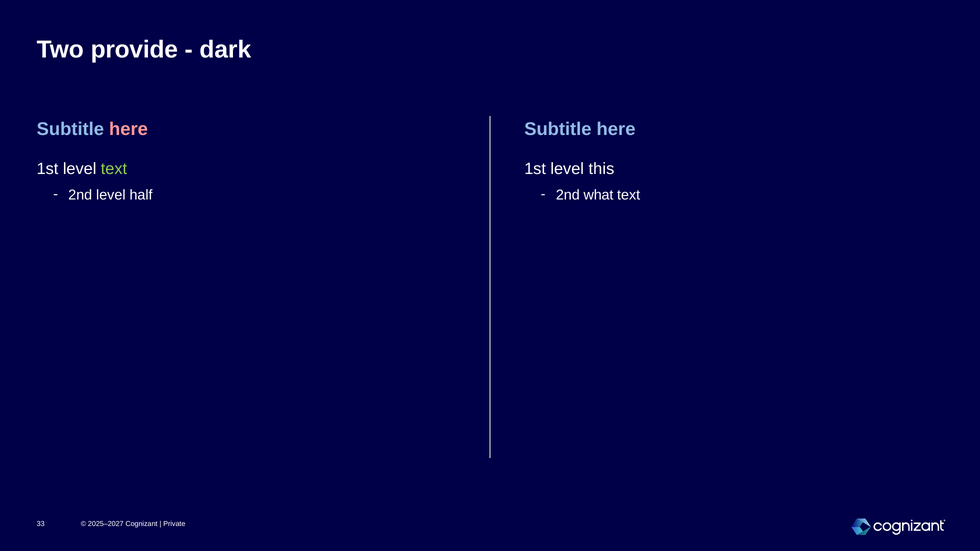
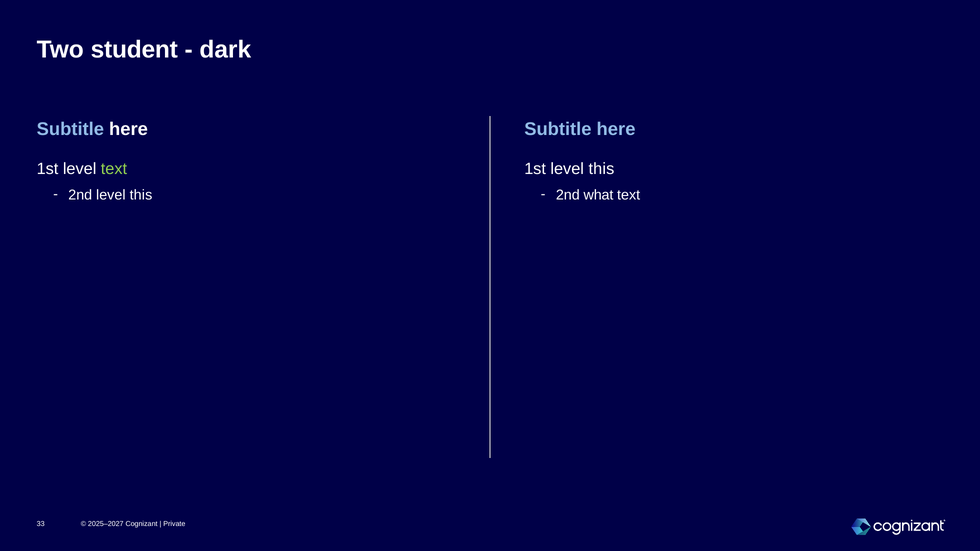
provide: provide -> student
here at (128, 129) colour: pink -> white
2nd level half: half -> this
